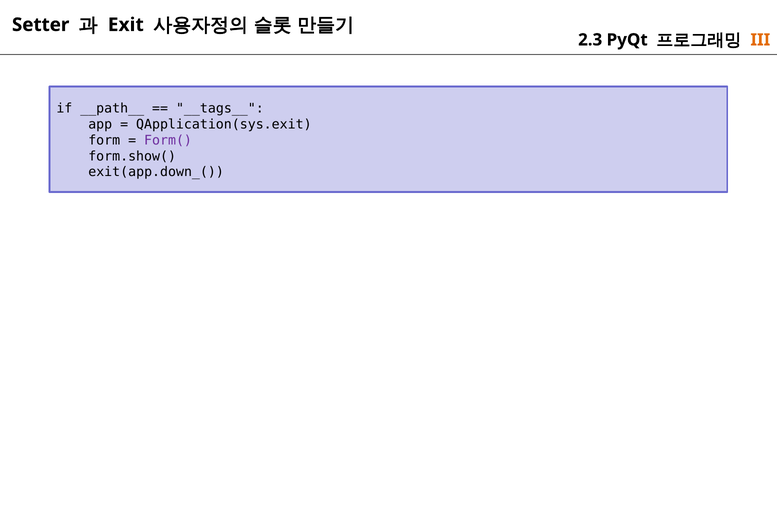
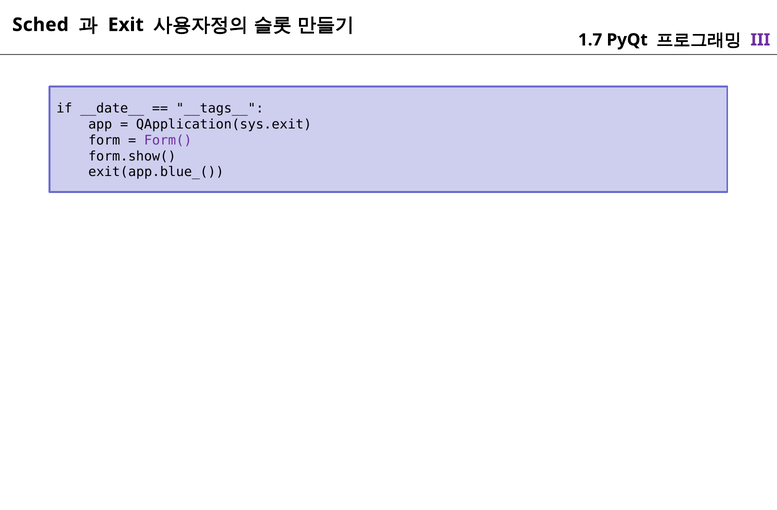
Setter: Setter -> Sched
2.3: 2.3 -> 1.7
III colour: orange -> purple
__path__: __path__ -> __date__
exit(app.down_(: exit(app.down_( -> exit(app.blue_(
